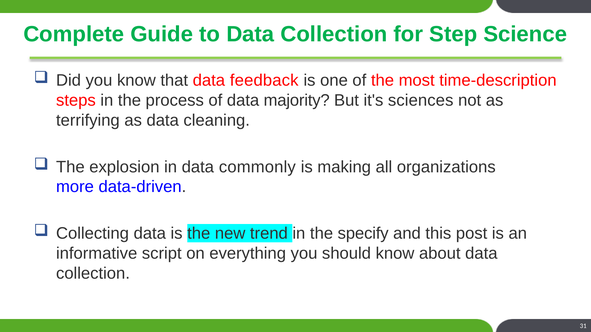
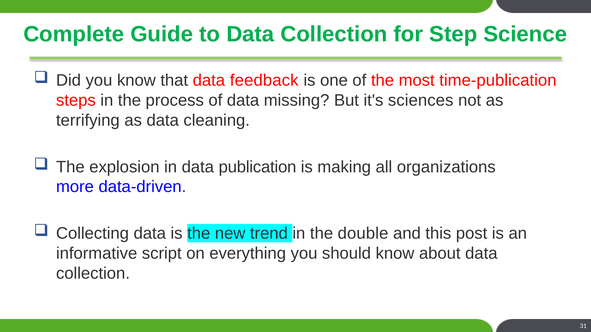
time-description: time-description -> time-publication
majority: majority -> missing
commonly: commonly -> publication
specify: specify -> double
